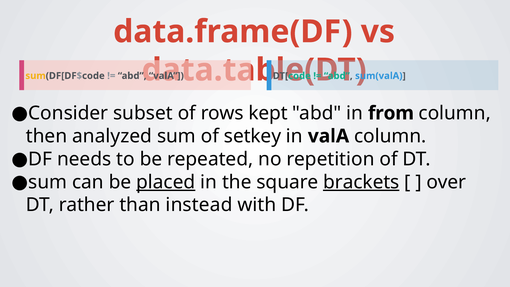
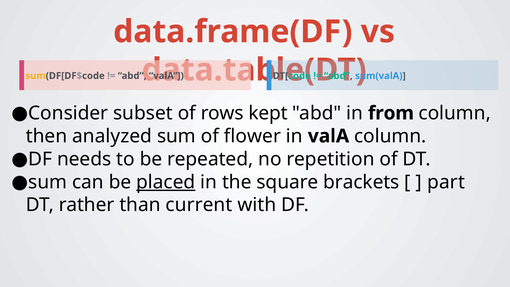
setkey: setkey -> flower
brackets underline: present -> none
over: over -> part
instead: instead -> current
